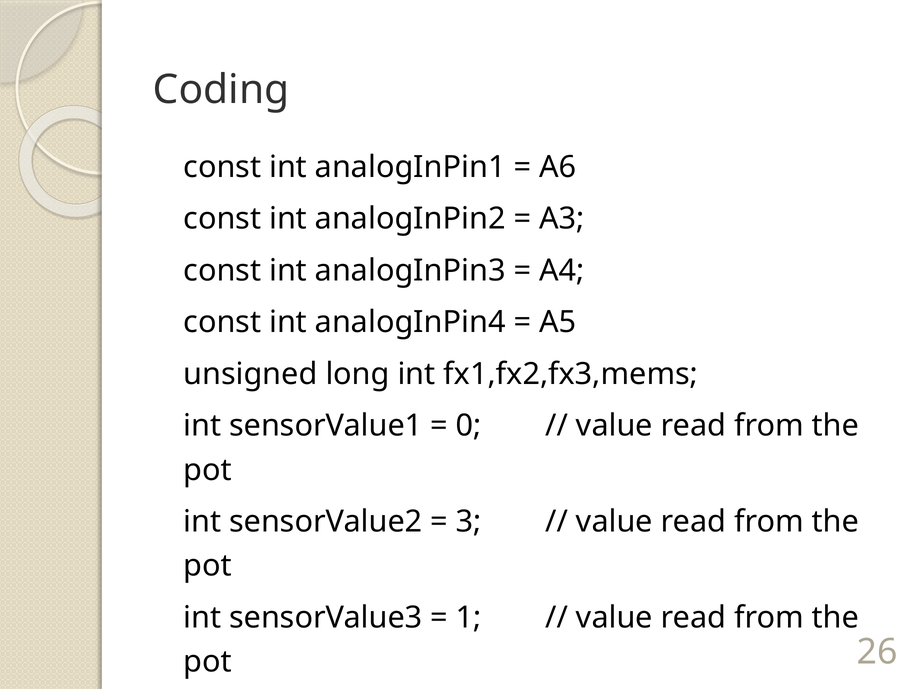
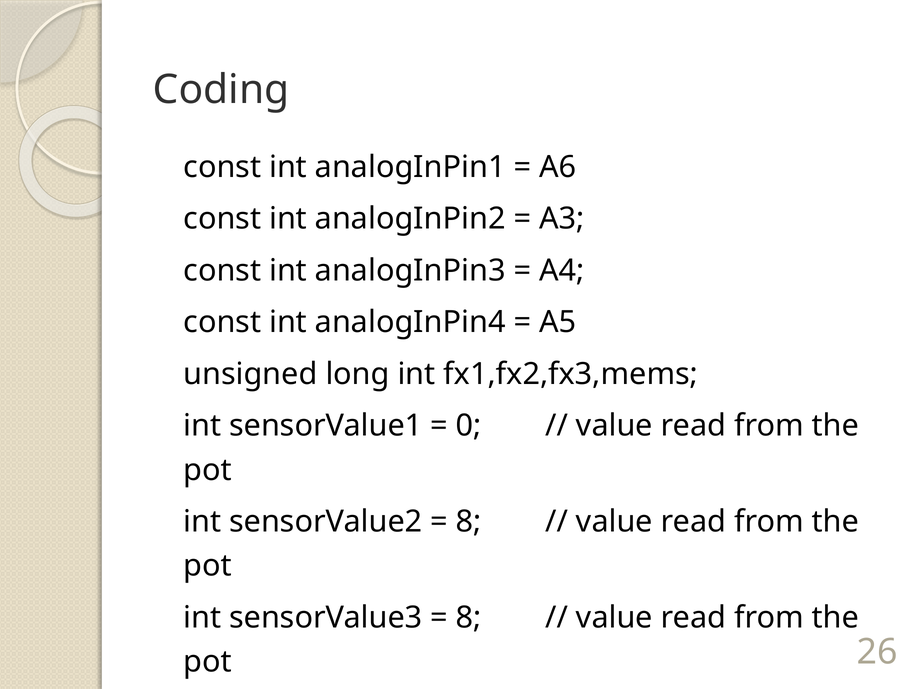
3 at (469, 522): 3 -> 8
1 at (469, 618): 1 -> 8
